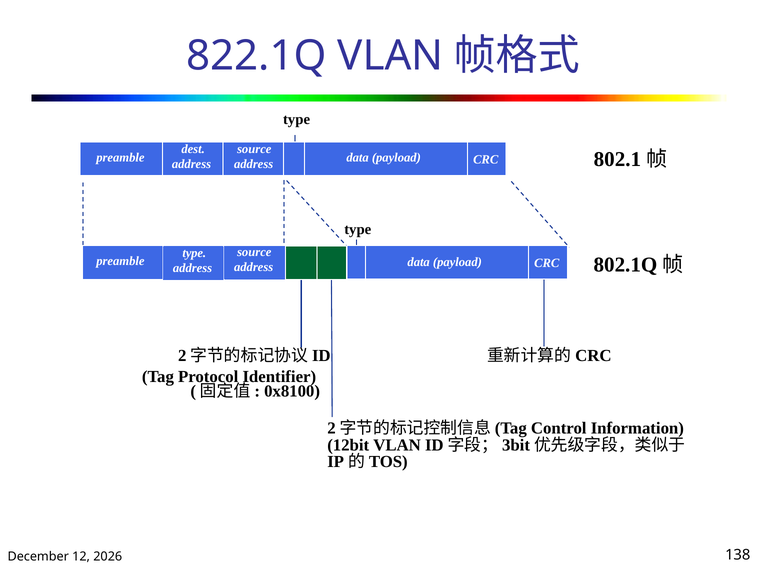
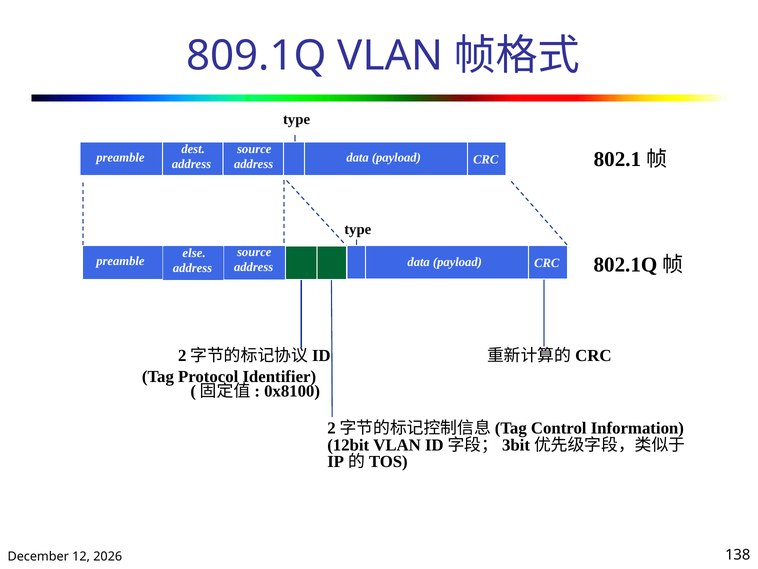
822.1Q: 822.1Q -> 809.1Q
type at (194, 253): type -> else
